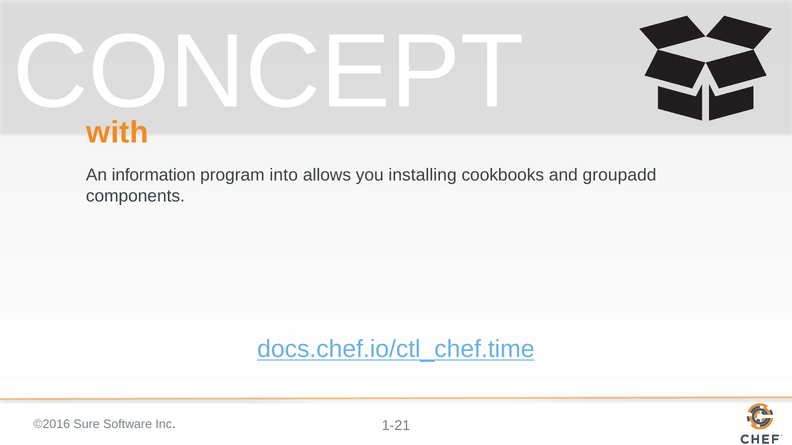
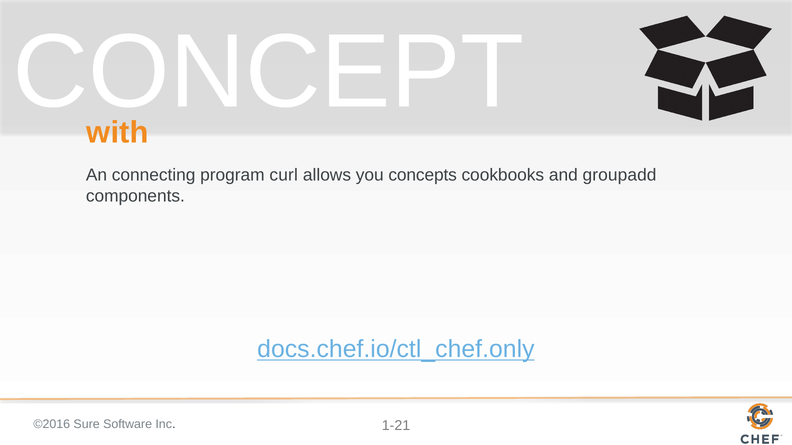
information: information -> connecting
into: into -> curl
installing: installing -> concepts
docs.chef.io/ctl_chef.time: docs.chef.io/ctl_chef.time -> docs.chef.io/ctl_chef.only
